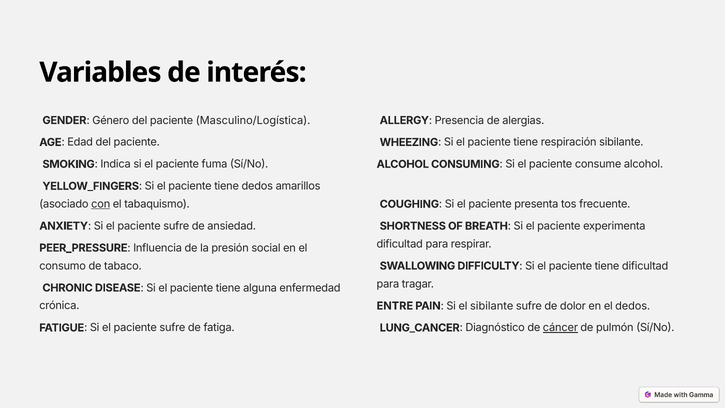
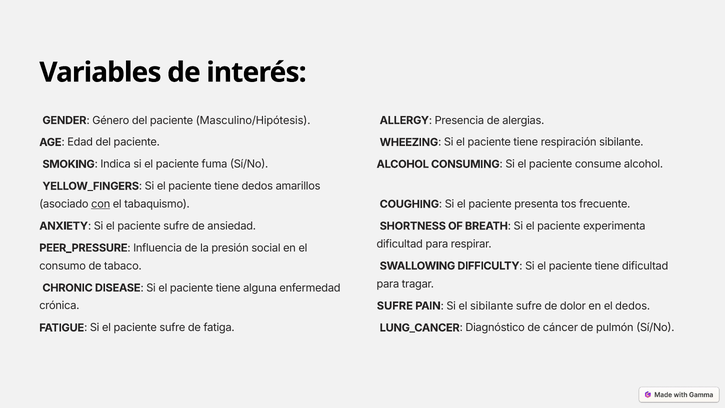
Masculino/Logística: Masculino/Logística -> Masculino/Hipótesis
ENTRE at (395, 306): ENTRE -> SUFRE
cáncer underline: present -> none
